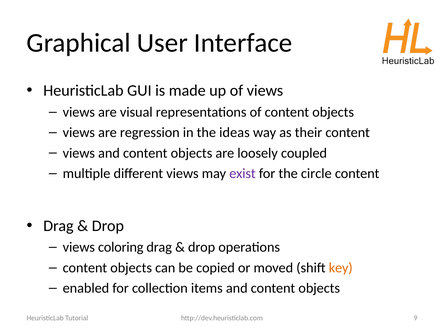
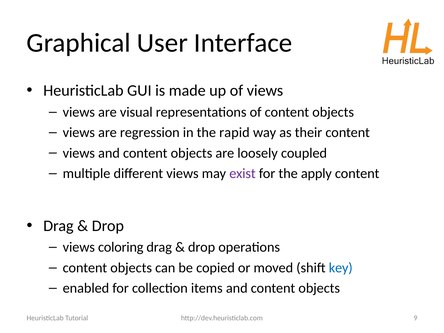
ideas: ideas -> rapid
circle: circle -> apply
key colour: orange -> blue
